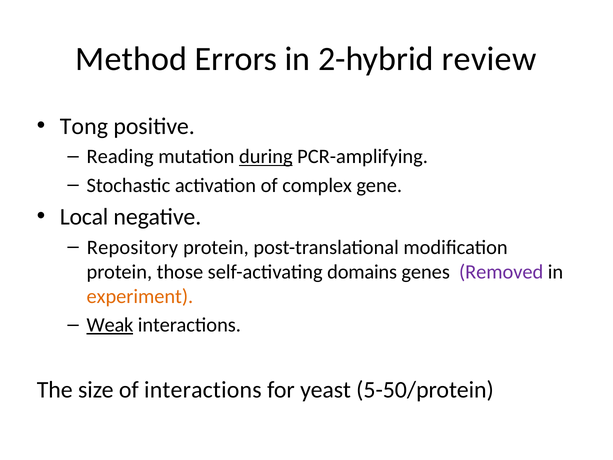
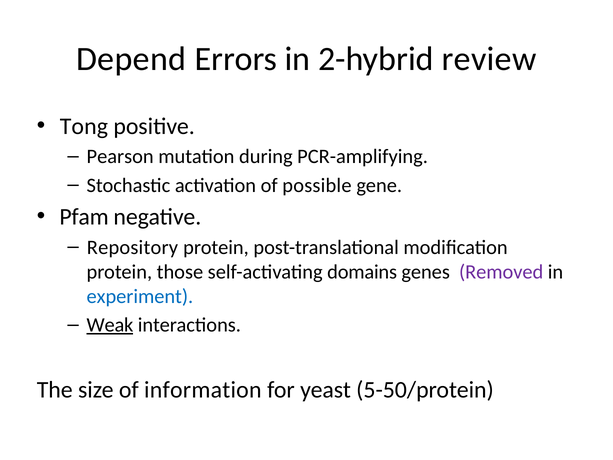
Method: Method -> Depend
Reading: Reading -> Pearson
during underline: present -> none
complex: complex -> possible
Local: Local -> Pfam
experiment colour: orange -> blue
of interactions: interactions -> information
